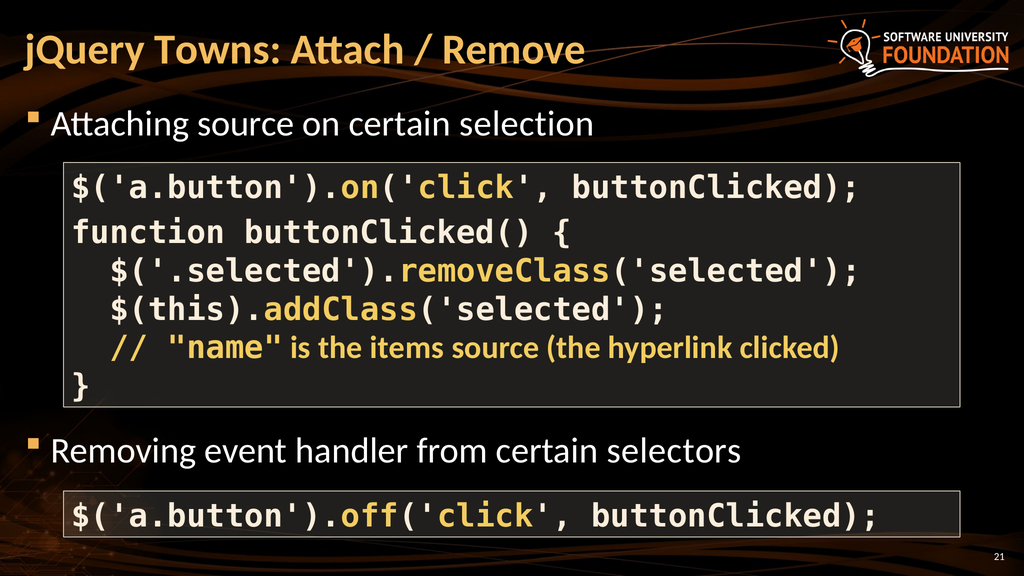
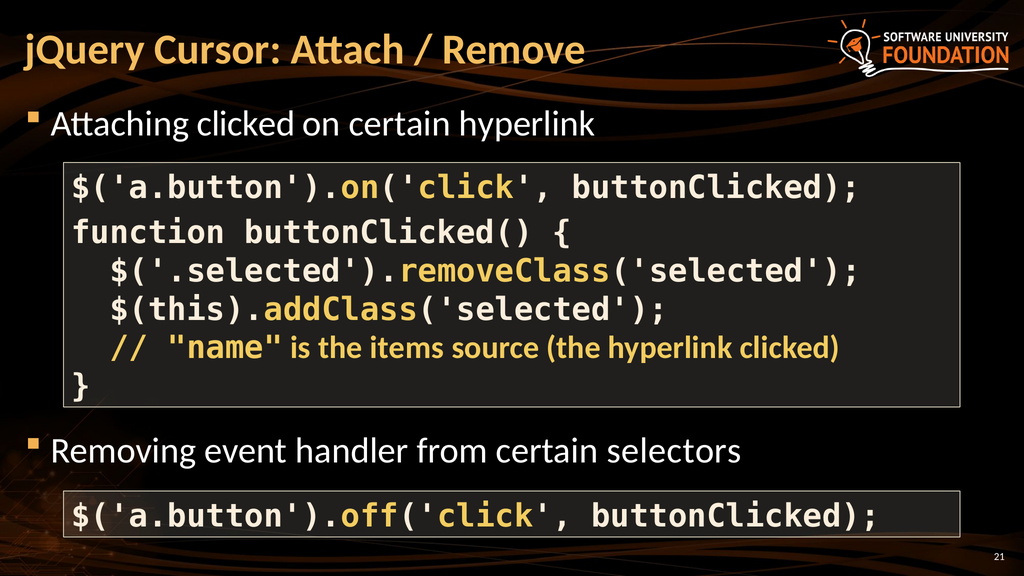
Towns: Towns -> Cursor
Attaching source: source -> clicked
certain selection: selection -> hyperlink
